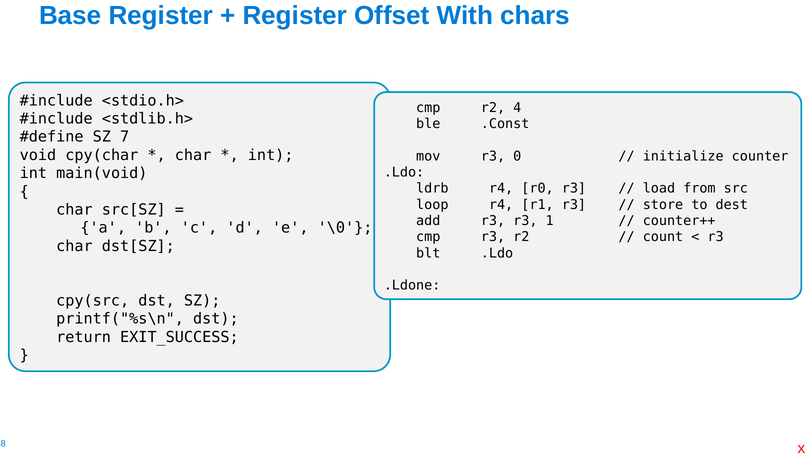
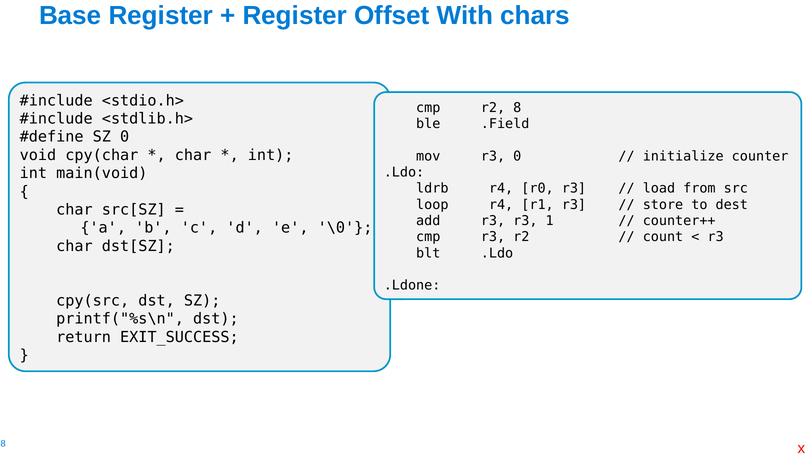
4: 4 -> 8
.Const: .Const -> .Field
SZ 7: 7 -> 0
